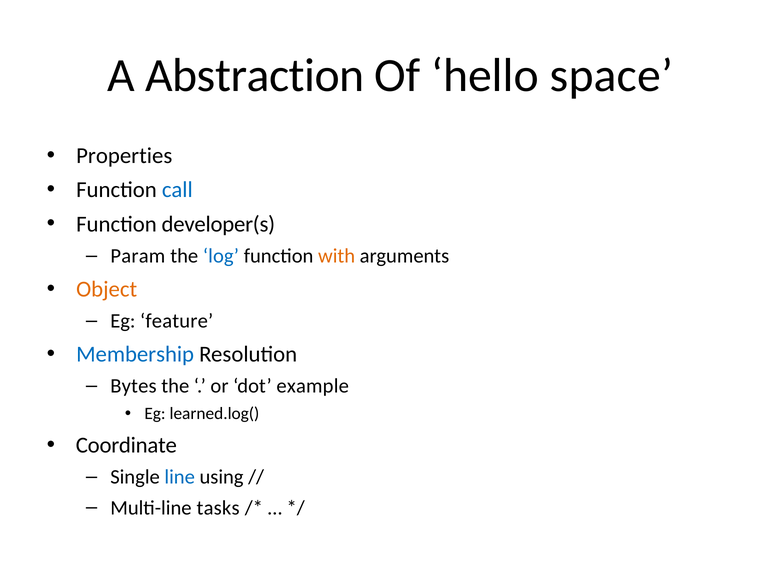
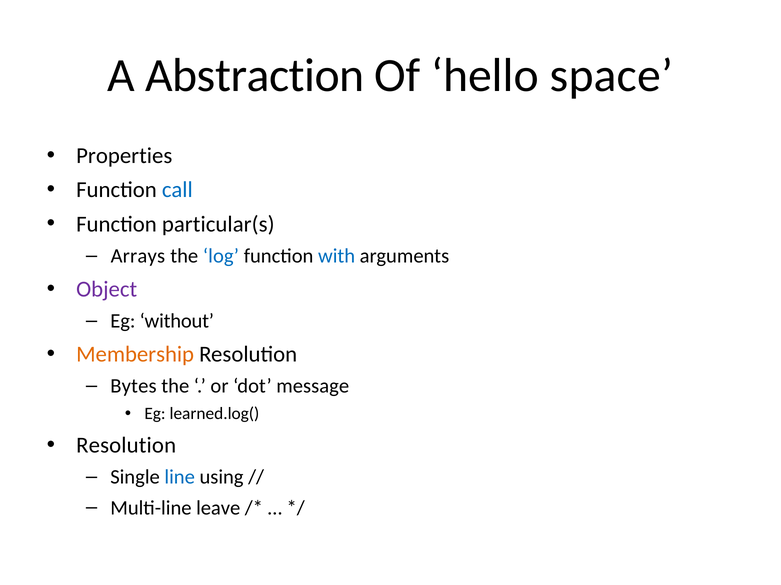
developer(s: developer(s -> particular(s
Param: Param -> Arrays
with colour: orange -> blue
Object colour: orange -> purple
feature: feature -> without
Membership colour: blue -> orange
example: example -> message
Coordinate at (126, 446): Coordinate -> Resolution
tasks: tasks -> leave
